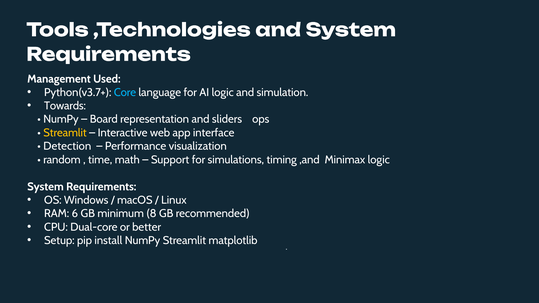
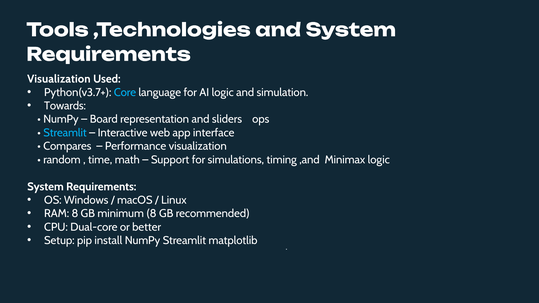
Management at (59, 79): Management -> Visualization
Streamlit at (65, 133) colour: yellow -> light blue
Detection: Detection -> Compares
RAM 6: 6 -> 8
